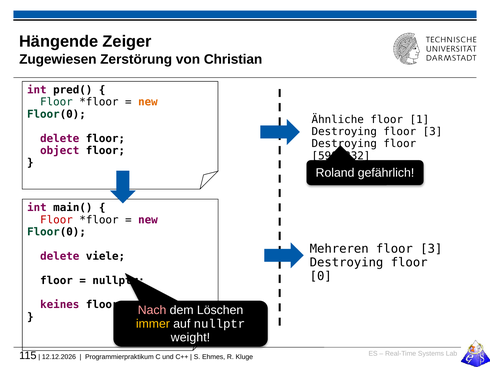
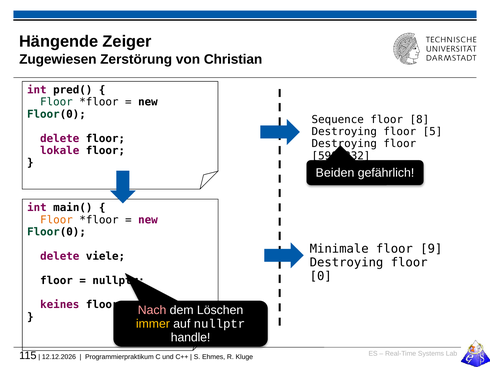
new at (148, 102) colour: orange -> black
Ähnliche: Ähnliche -> Sequence
1: 1 -> 8
Destroying floor 3: 3 -> 5
object: object -> lokale
Roland: Roland -> Beiden
Floor at (57, 220) colour: red -> orange
Mehreren: Mehreren -> Minimale
3 at (431, 249): 3 -> 9
weight: weight -> handle
